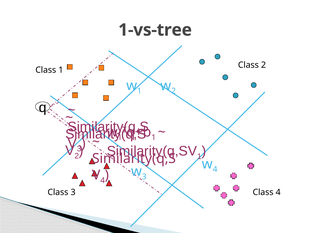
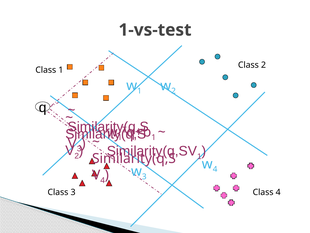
1-vs-tree: 1-vs-tree -> 1-vs-test
